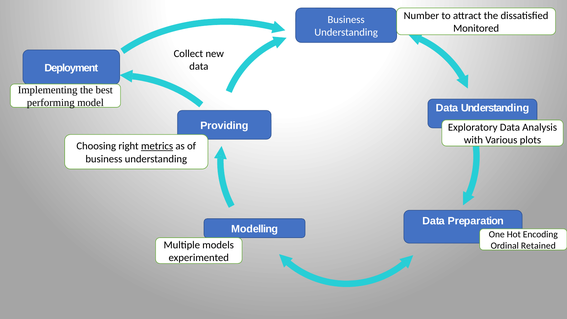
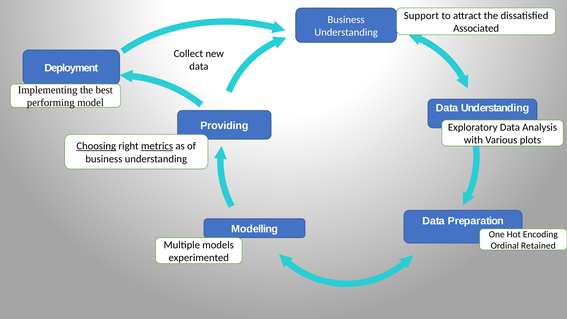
Number: Number -> Support
Monitored: Monitored -> Associated
Choosing underline: none -> present
